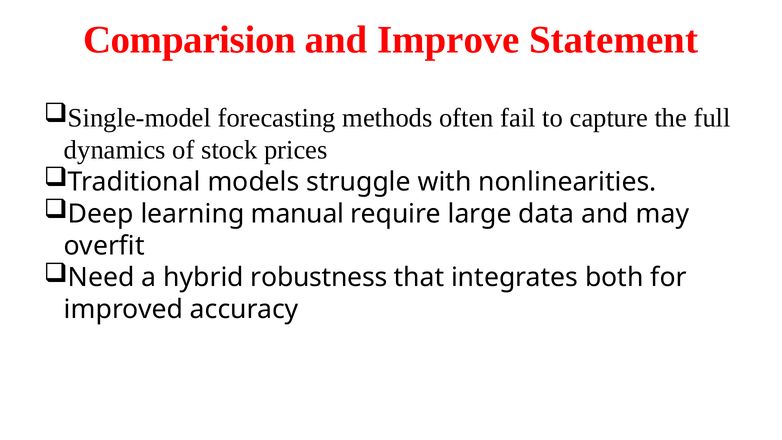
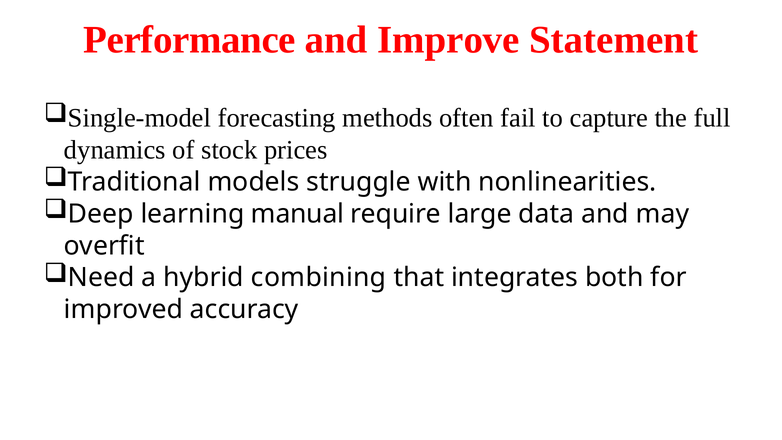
Comparision: Comparision -> Performance
robustness: robustness -> combining
